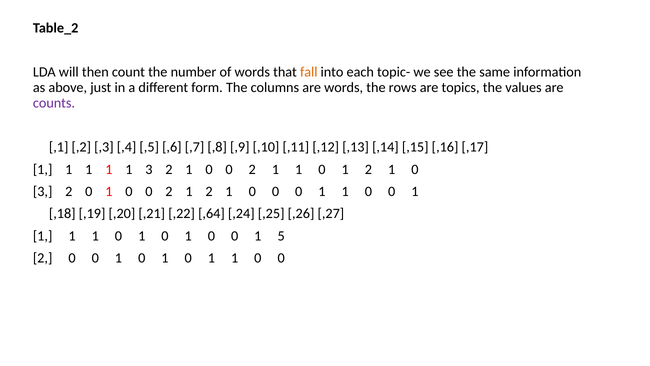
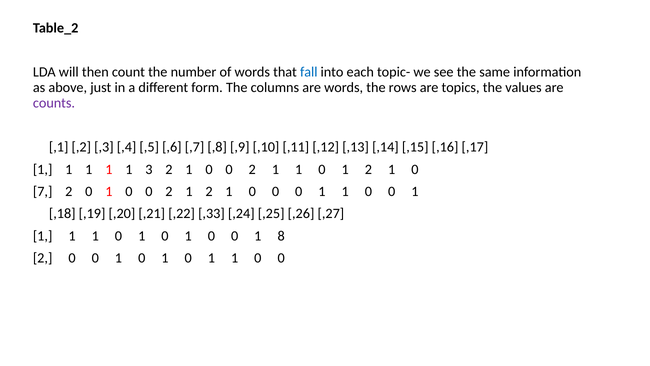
fall colour: orange -> blue
3 at (43, 191): 3 -> 7
,64: ,64 -> ,33
5: 5 -> 8
